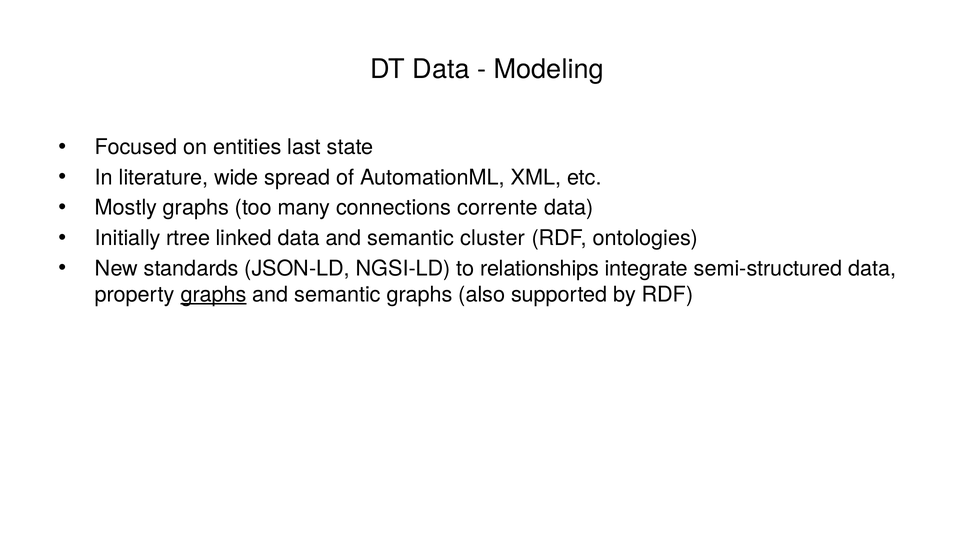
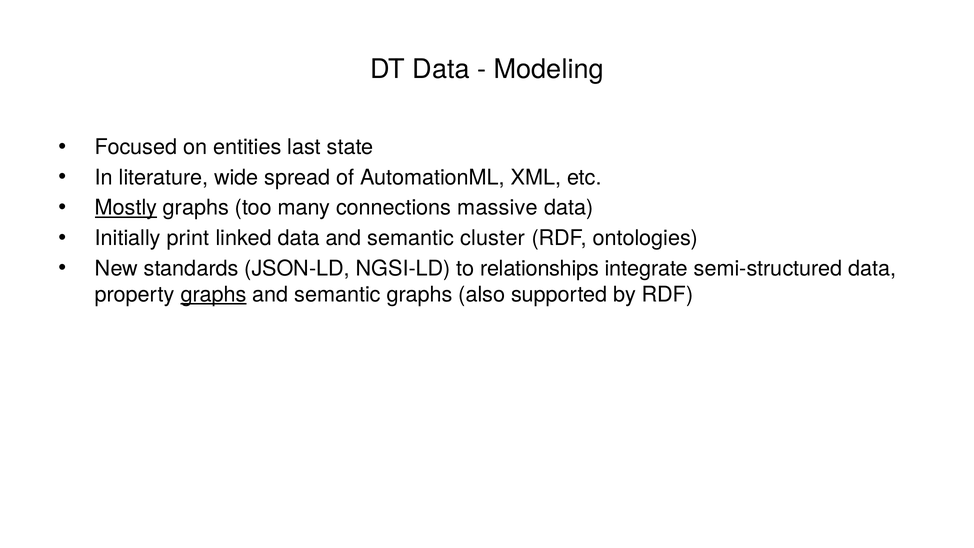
Mostly underline: none -> present
corrente: corrente -> massive
rtree: rtree -> print
